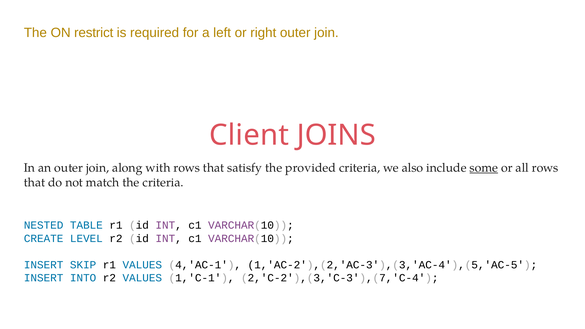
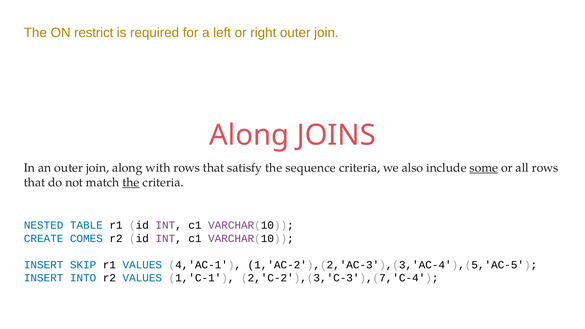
Client at (249, 135): Client -> Along
provided: provided -> sequence
the at (131, 183) underline: none -> present
LEVEL: LEVEL -> COMES
